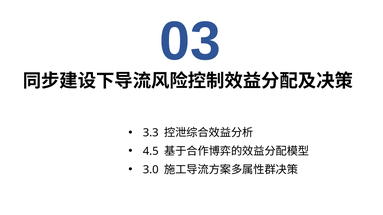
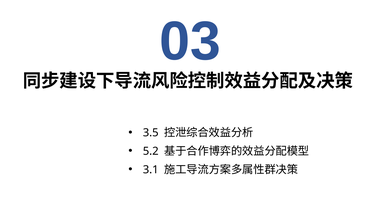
3.3: 3.3 -> 3.5
4.5: 4.5 -> 5.2
3.0: 3.0 -> 3.1
